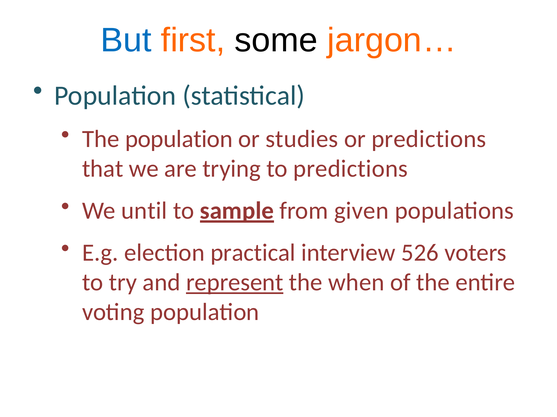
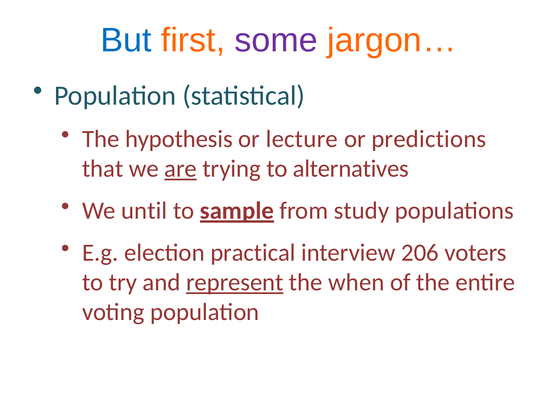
some colour: black -> purple
The population: population -> hypothesis
studies: studies -> lecture
are underline: none -> present
to predictions: predictions -> alternatives
given: given -> study
526: 526 -> 206
